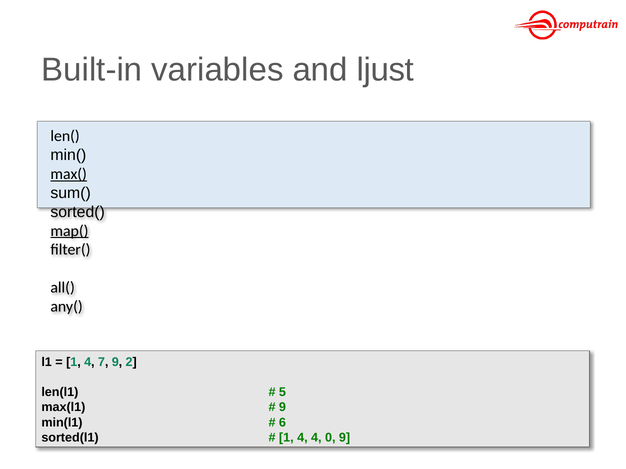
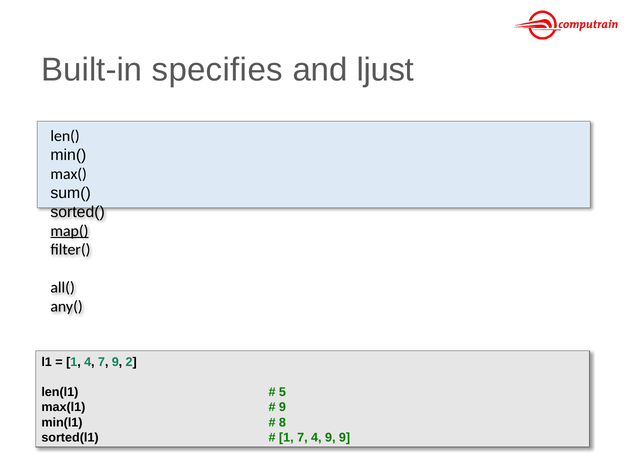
variables: variables -> specifies
max( underline: present -> none
6: 6 -> 8
4 at (302, 438): 4 -> 7
4 0: 0 -> 9
